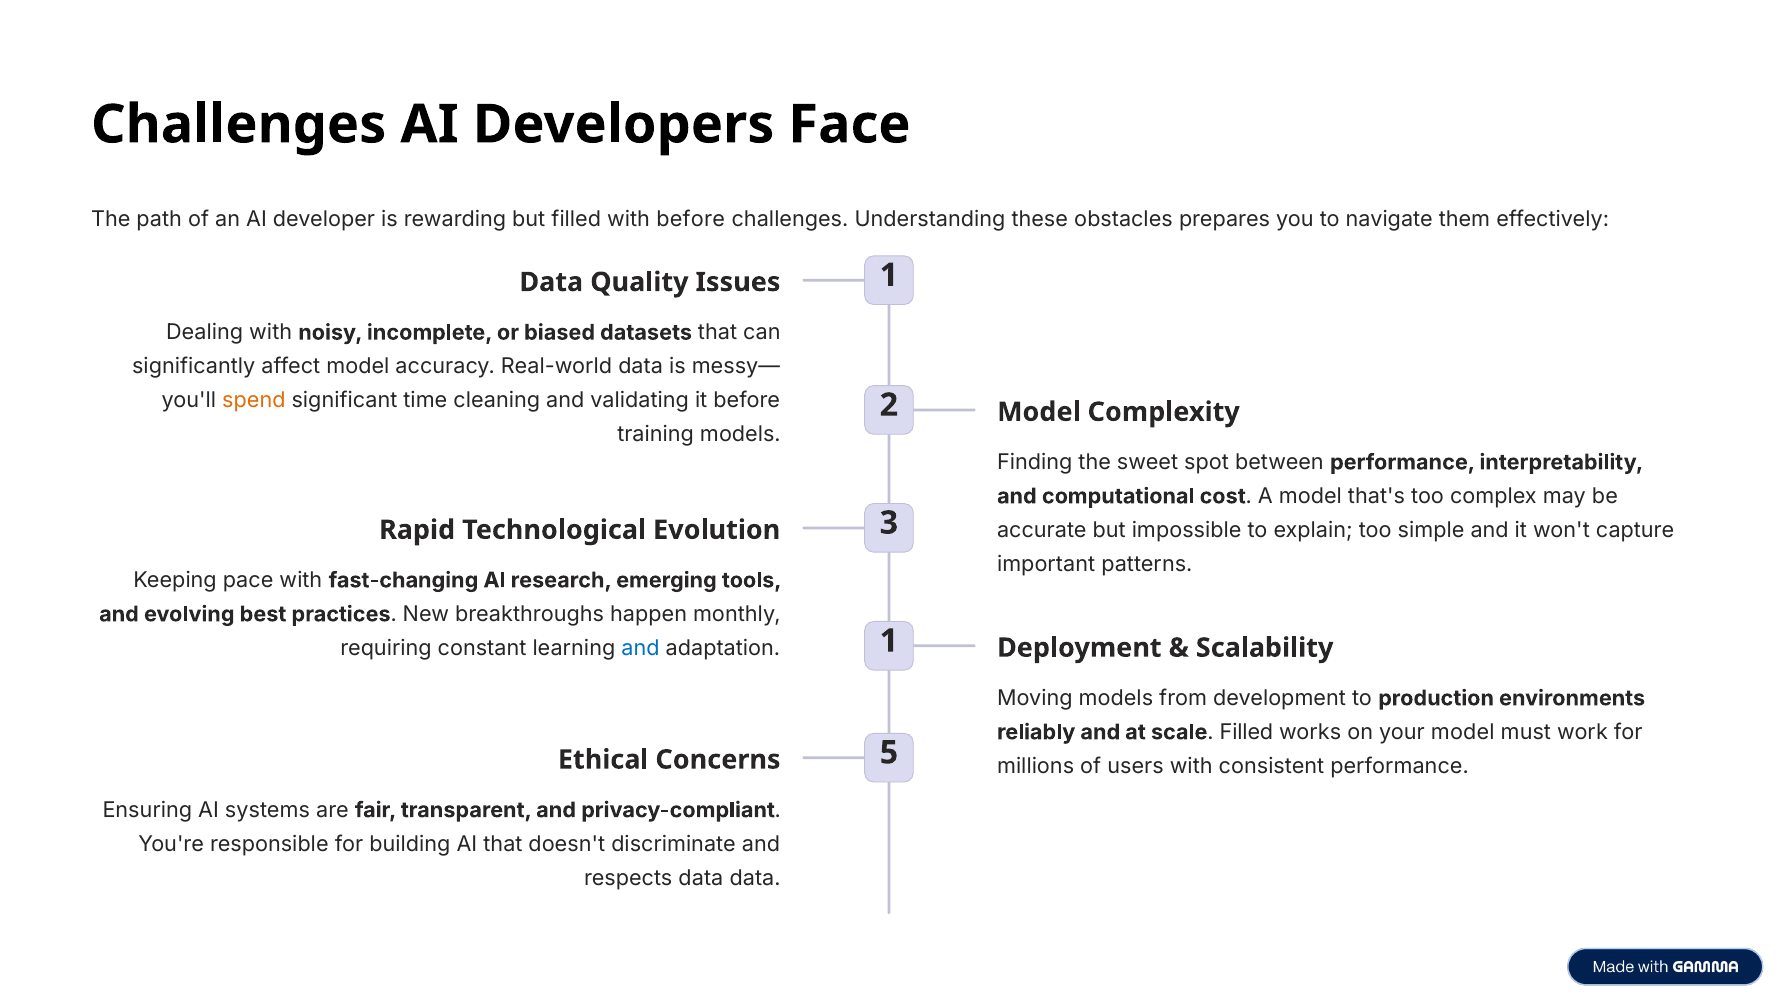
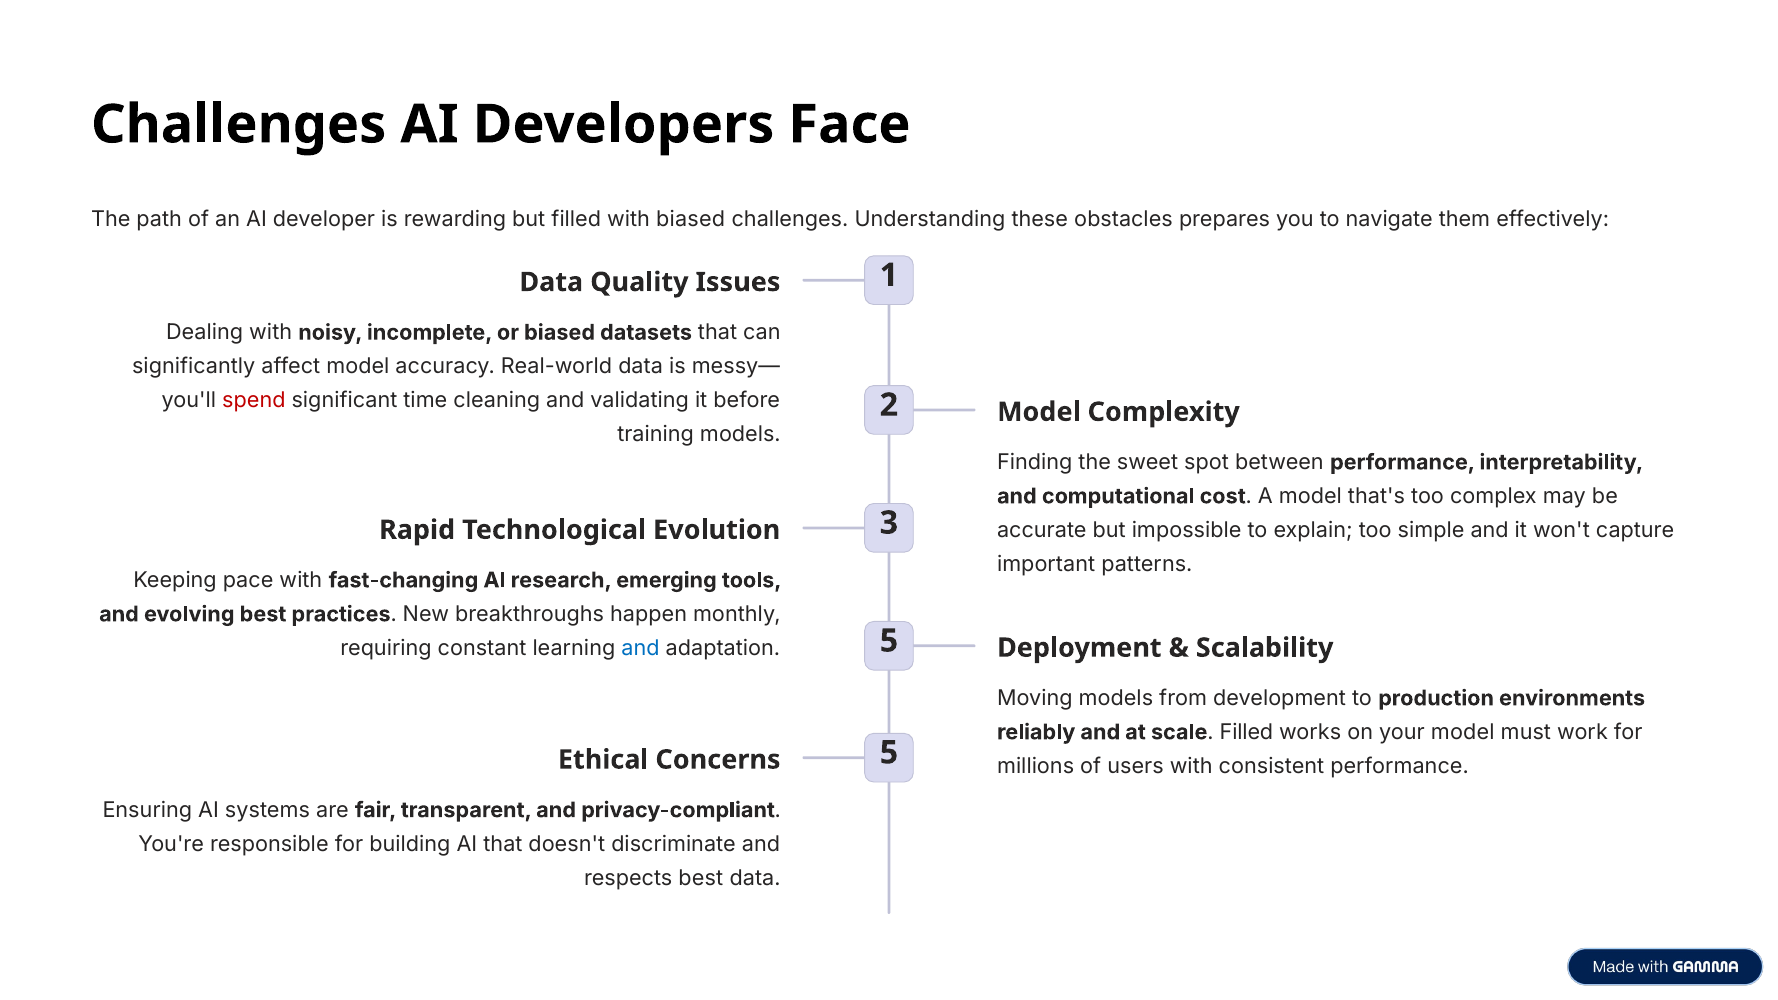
with before: before -> biased
spend colour: orange -> red
adaptation 1: 1 -> 5
respects data: data -> best
